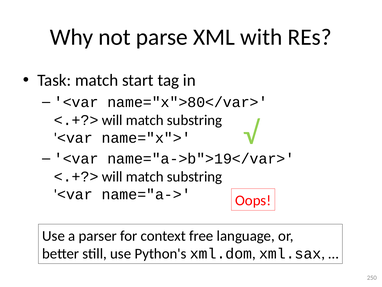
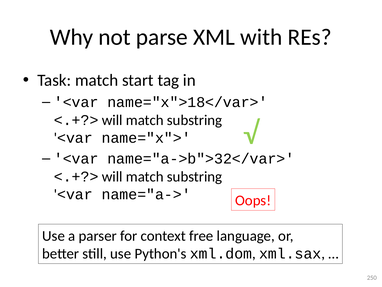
name="x">80</var>: name="x">80</var> -> name="x">18</var>
name="a->b">19</var>: name="a->b">19</var> -> name="a->b">32</var>
